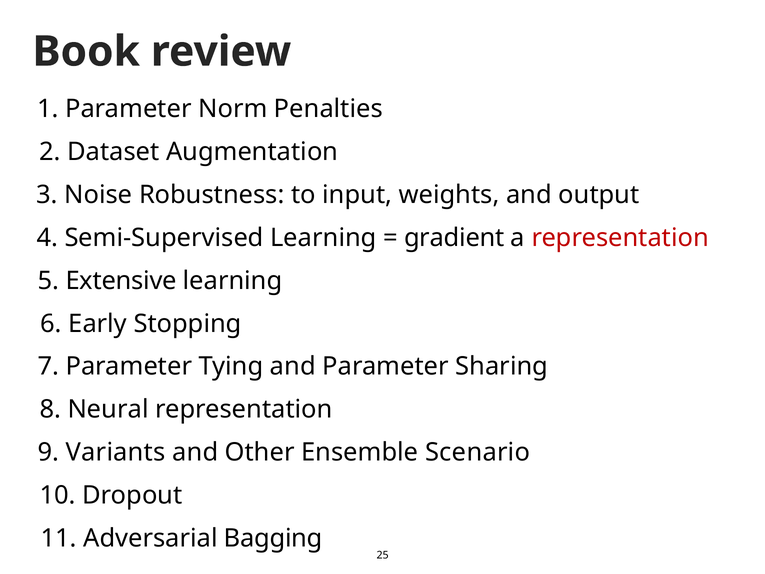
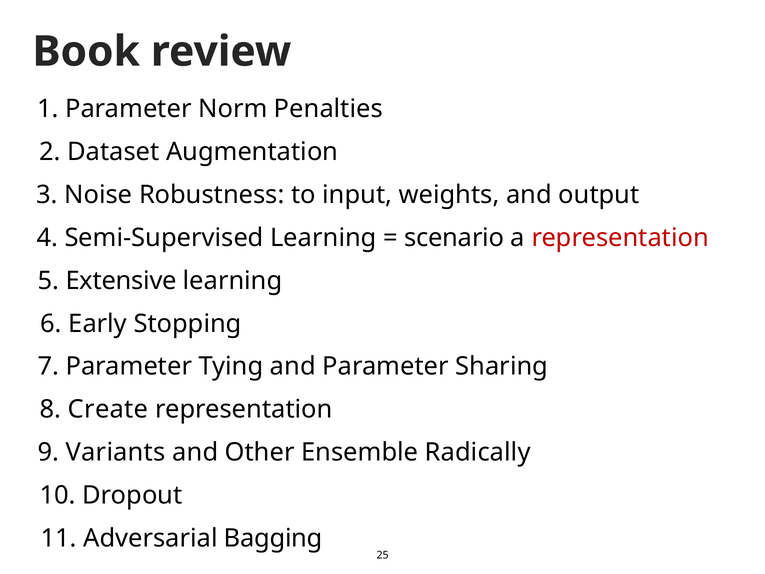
gradient: gradient -> scenario
Neural: Neural -> Create
Scenario: Scenario -> Radically
